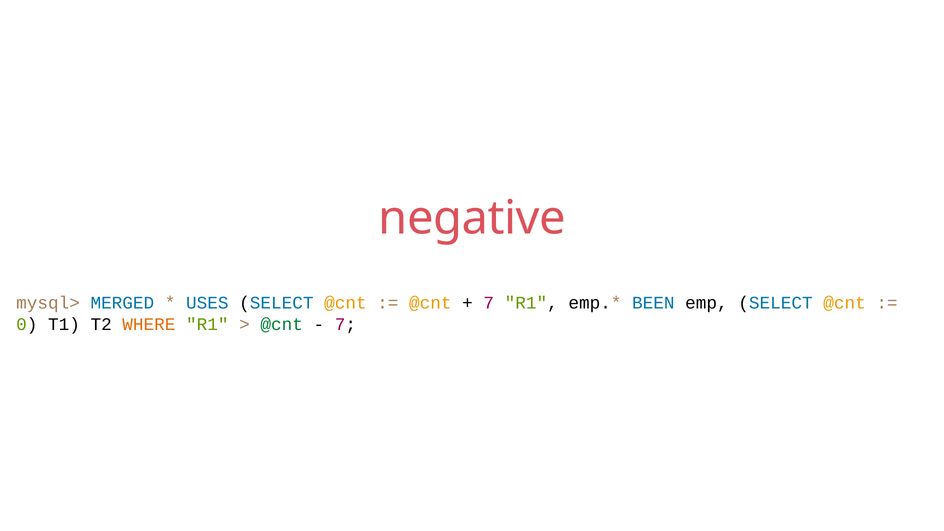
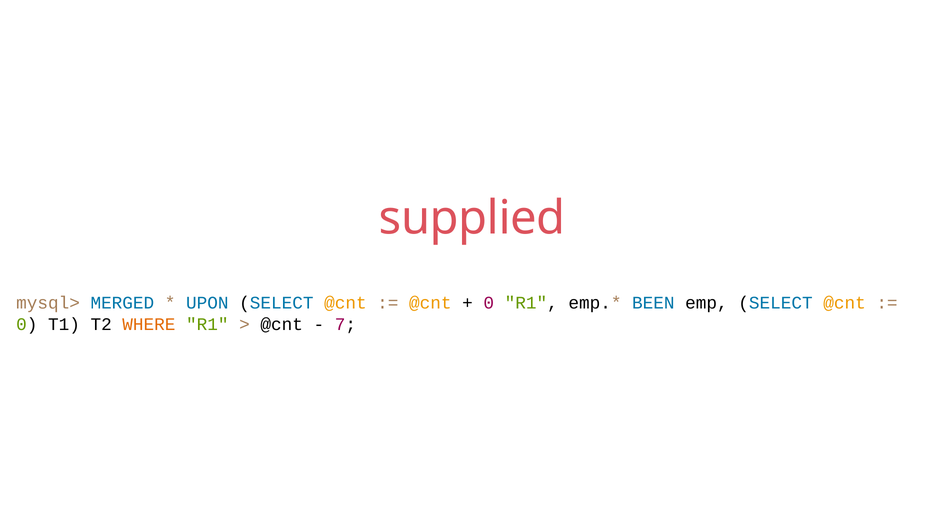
negative: negative -> supplied
USES: USES -> UPON
7 at (489, 303): 7 -> 0
@cnt at (282, 324) colour: green -> black
